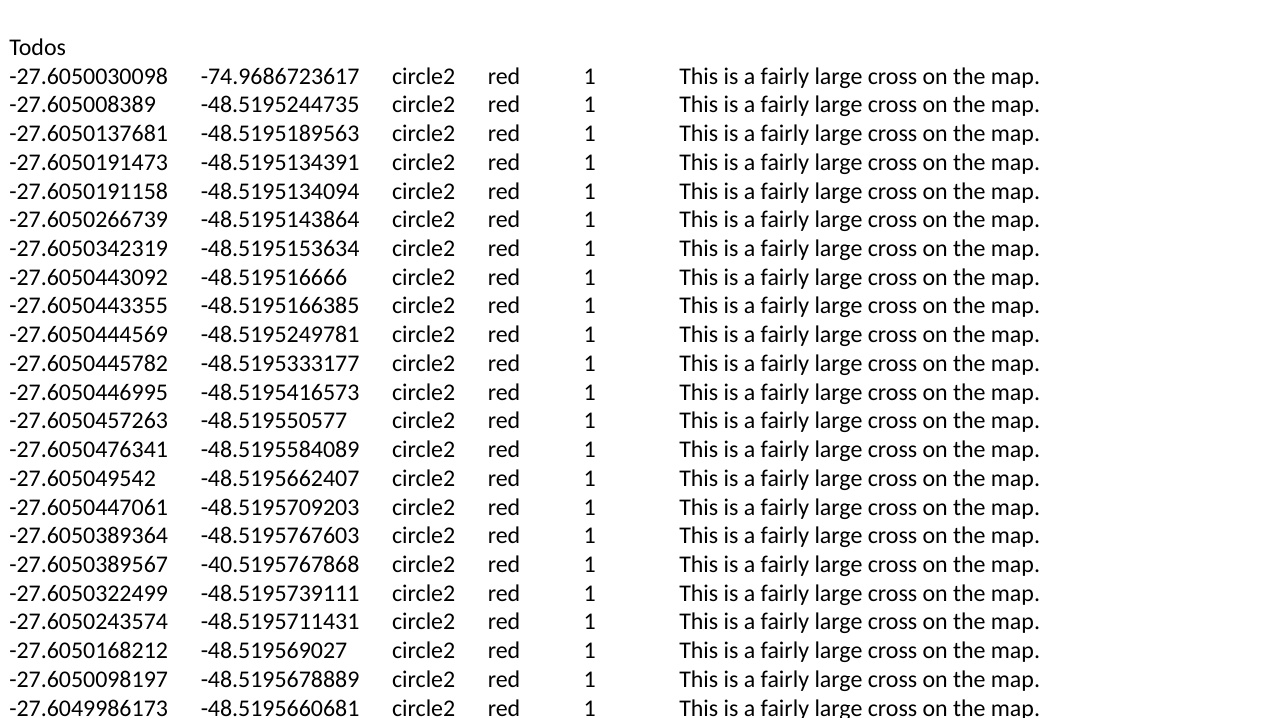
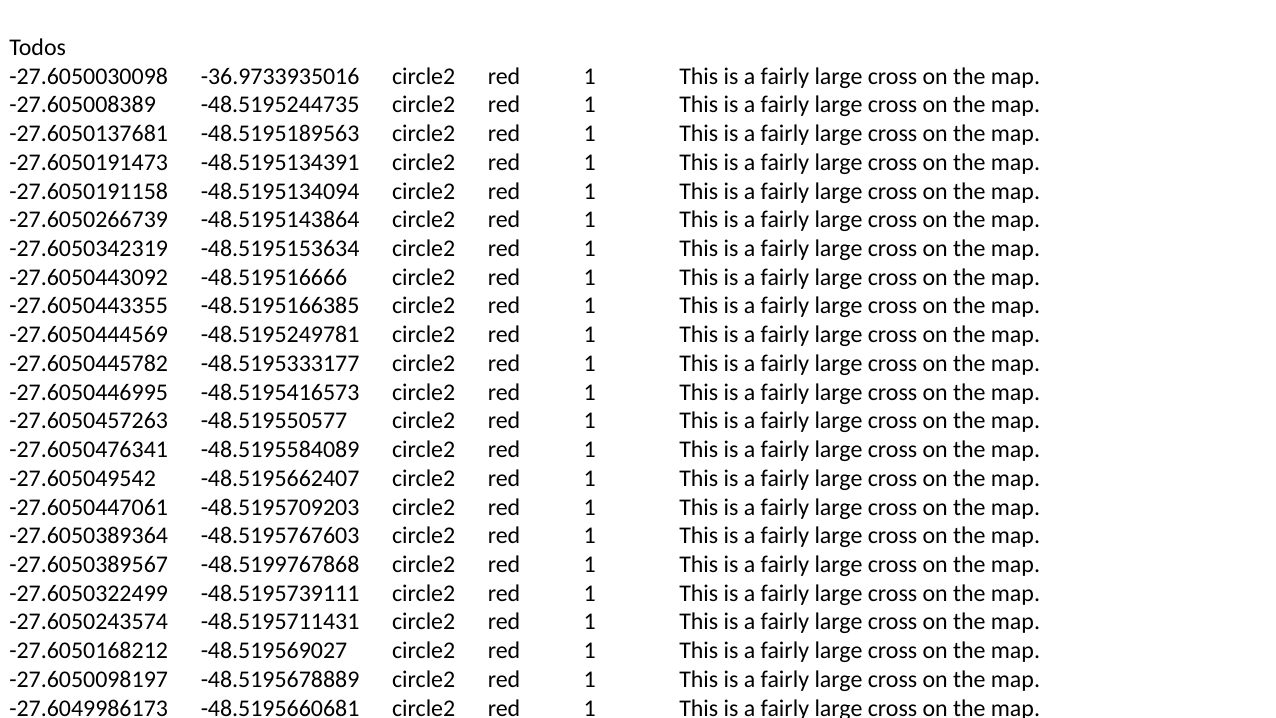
-74.9686723617: -74.9686723617 -> -36.9733935016
-40.5195767868: -40.5195767868 -> -48.5199767868
